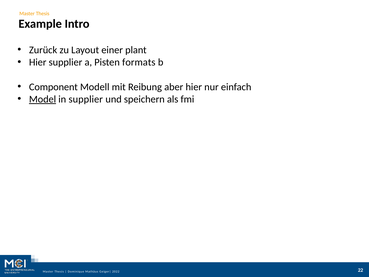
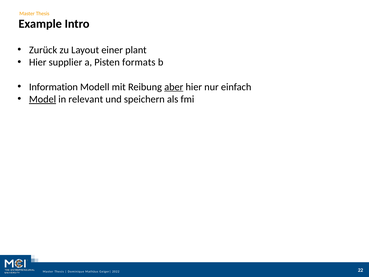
Component: Component -> Information
aber underline: none -> present
in supplier: supplier -> relevant
